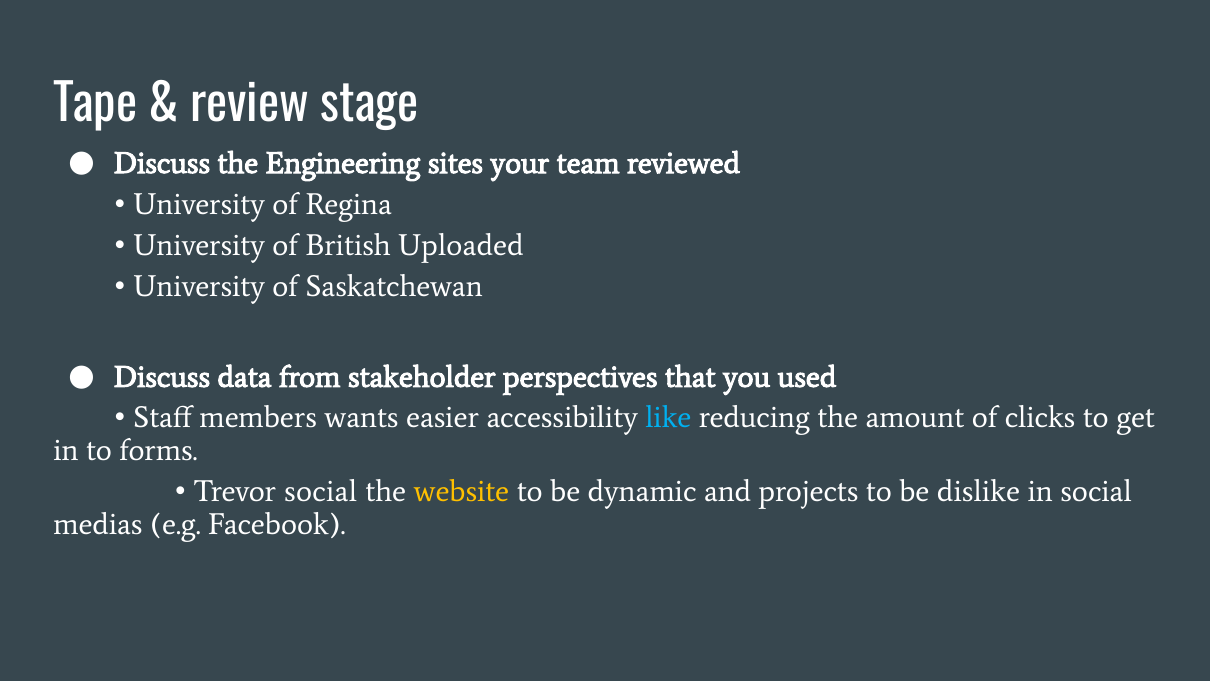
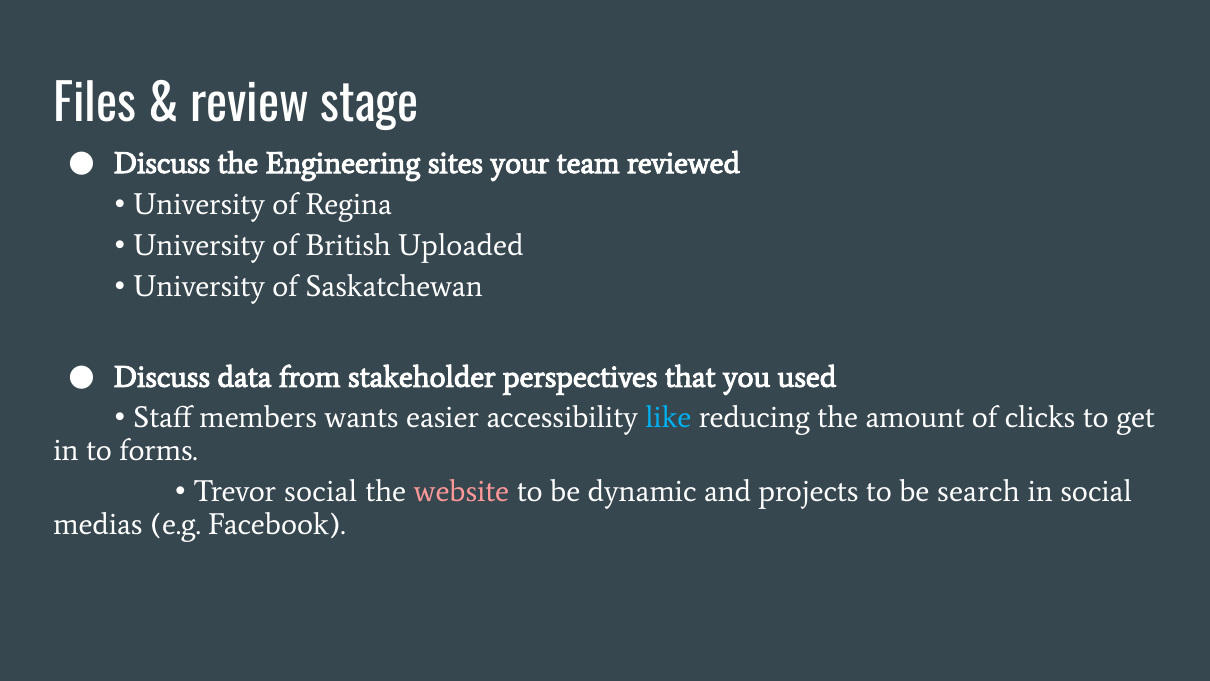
Tape: Tape -> Files
website colour: yellow -> pink
dislike: dislike -> search
